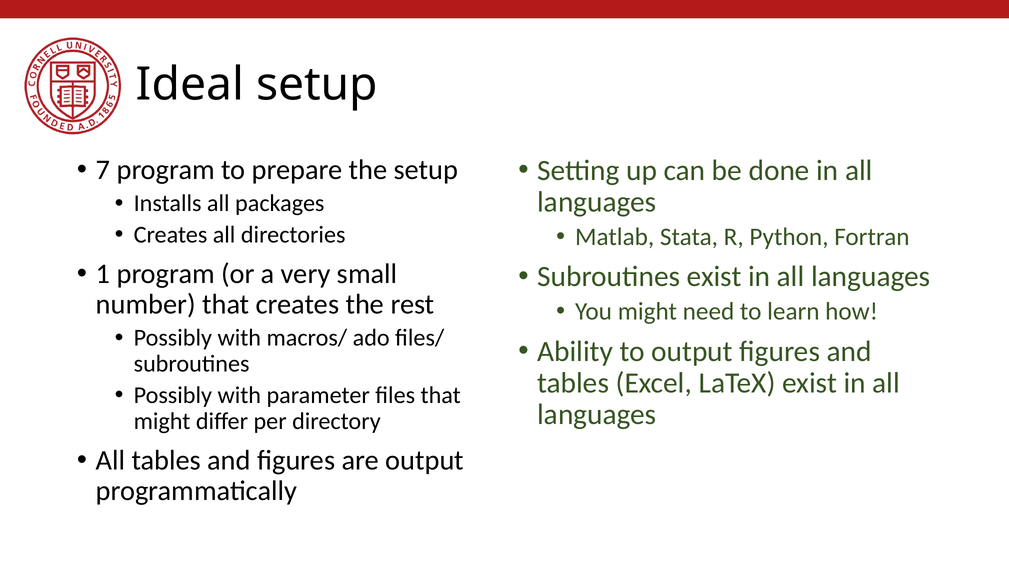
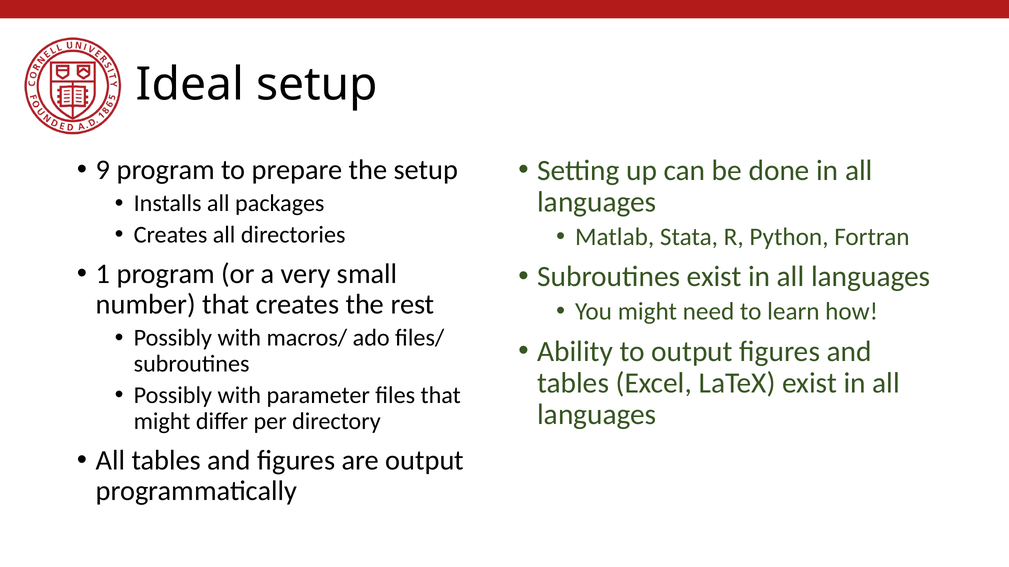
7: 7 -> 9
